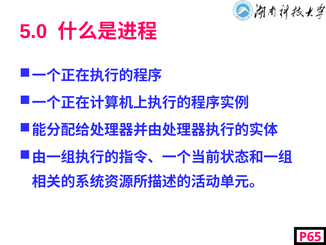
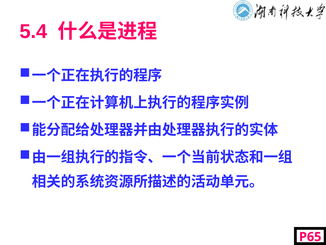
5.0: 5.0 -> 5.4
